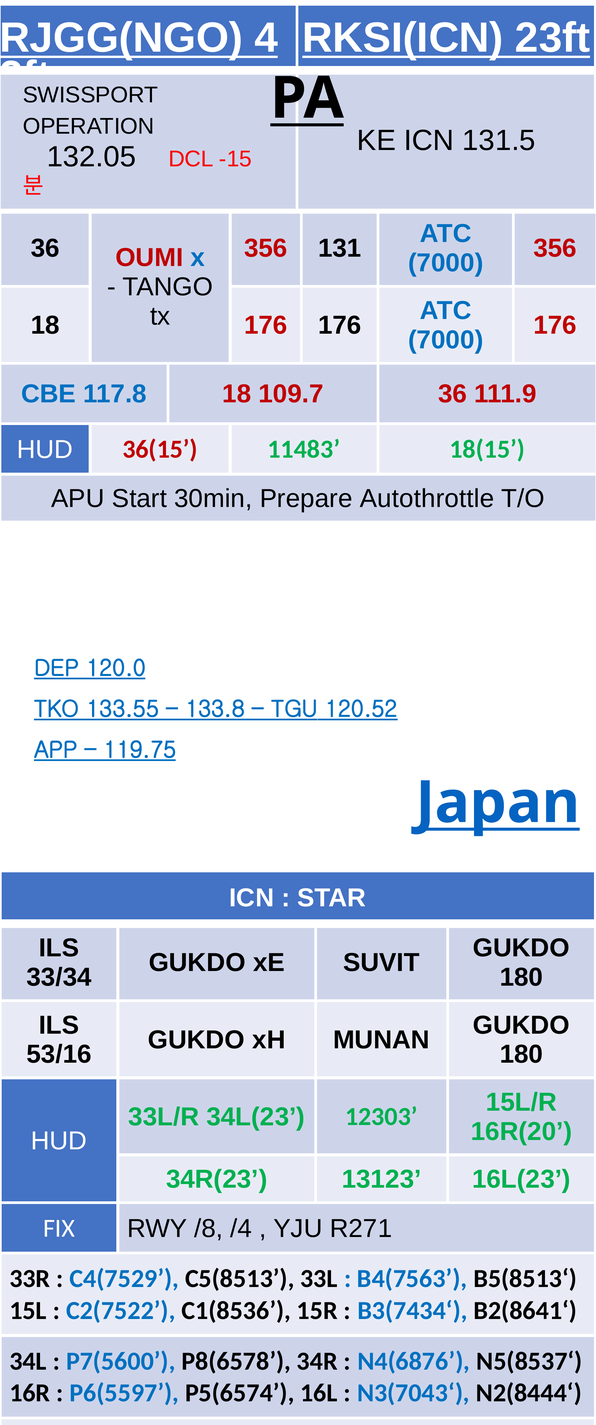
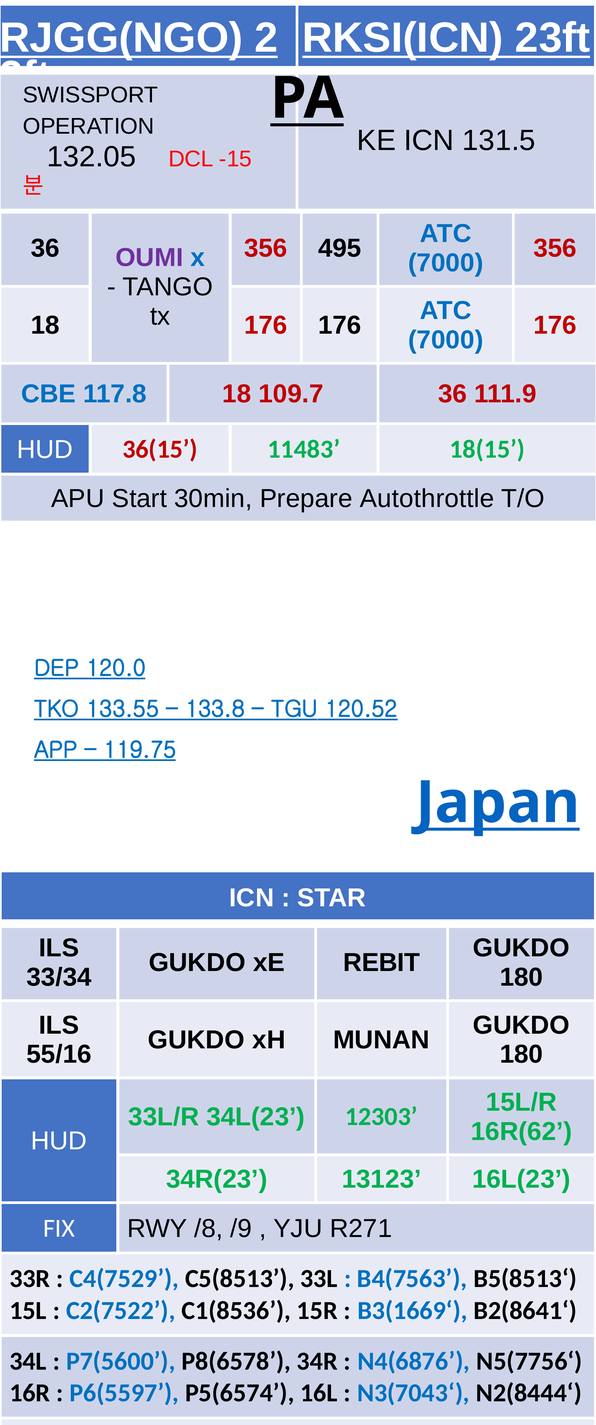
4: 4 -> 2
OUMI colour: red -> purple
131: 131 -> 495
SUVIT: SUVIT -> REBIT
53/16: 53/16 -> 55/16
16R(20: 16R(20 -> 16R(62
/4: /4 -> /9
B3(7434‘: B3(7434‘ -> B3(1669‘
N5(8537‘: N5(8537‘ -> N5(7756‘
